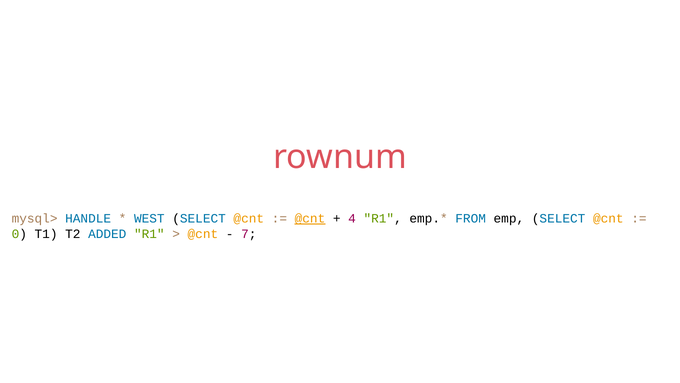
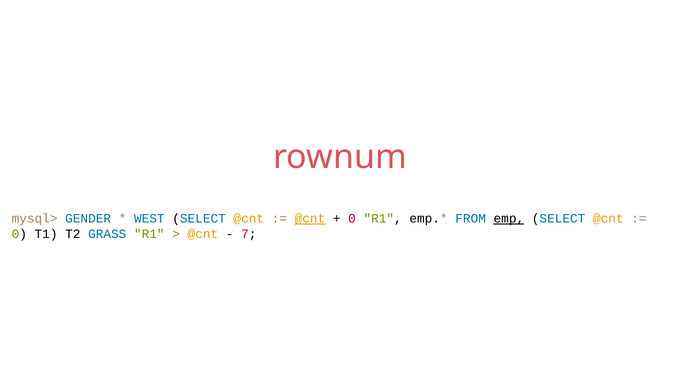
HANDLE: HANDLE -> GENDER
4 at (352, 218): 4 -> 0
emp underline: none -> present
ADDED: ADDED -> GRASS
